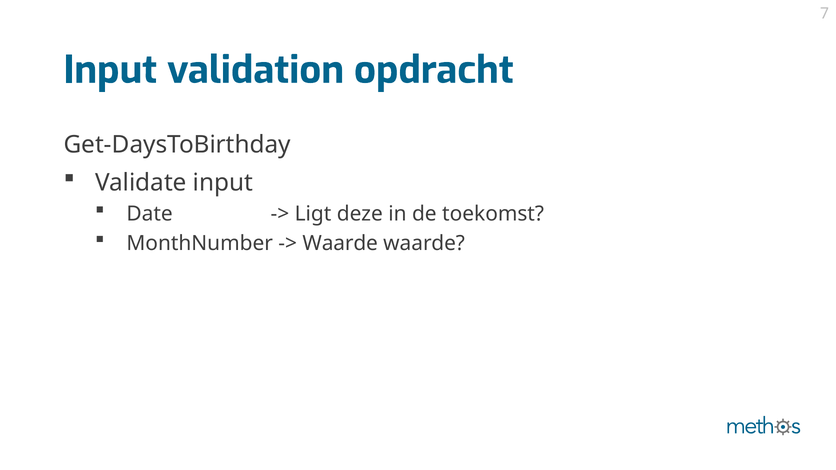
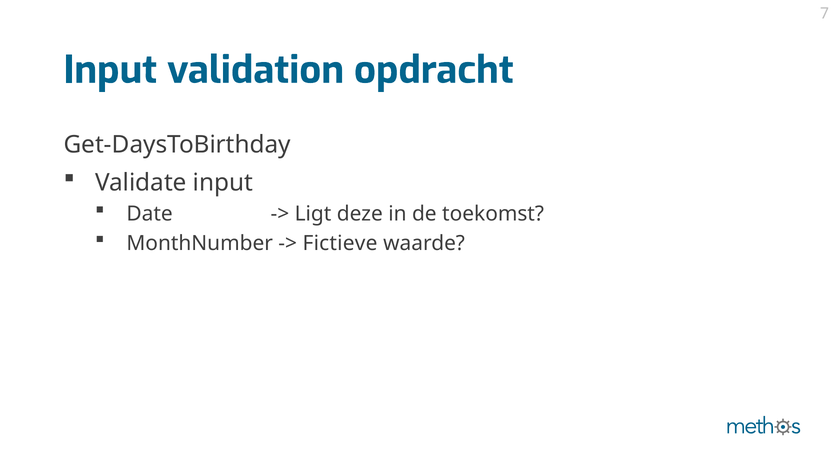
Waarde at (340, 243): Waarde -> Fictieve
